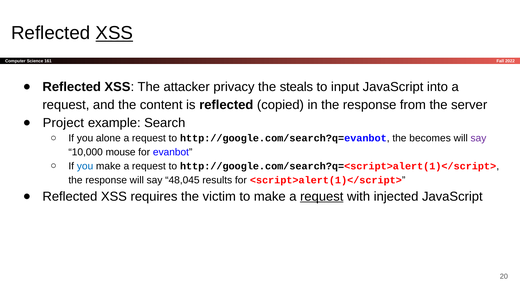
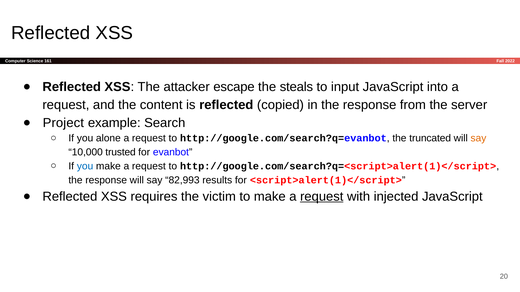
XSS at (114, 33) underline: present -> none
privacy: privacy -> escape
becomes: becomes -> truncated
say at (478, 139) colour: purple -> orange
mouse: mouse -> trusted
48,045: 48,045 -> 82,993
